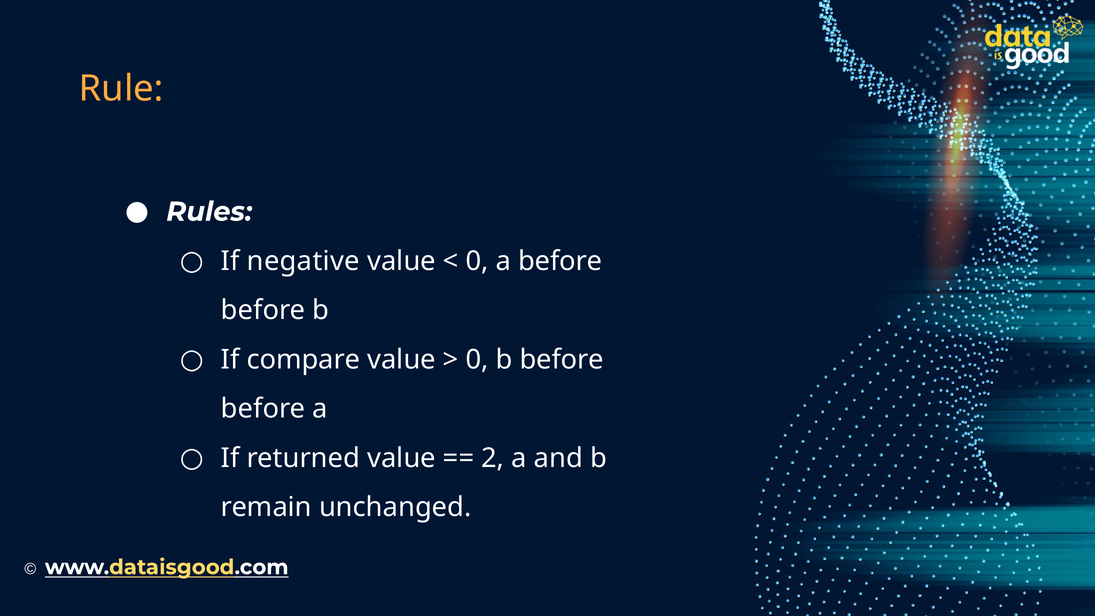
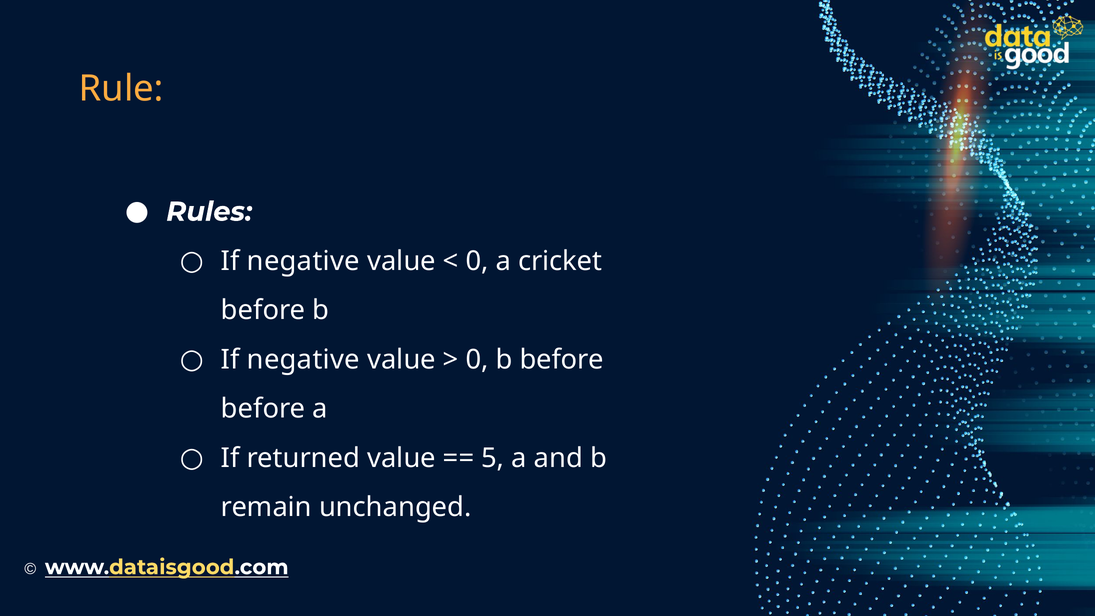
a before: before -> cricket
compare at (303, 360): compare -> negative
2: 2 -> 5
